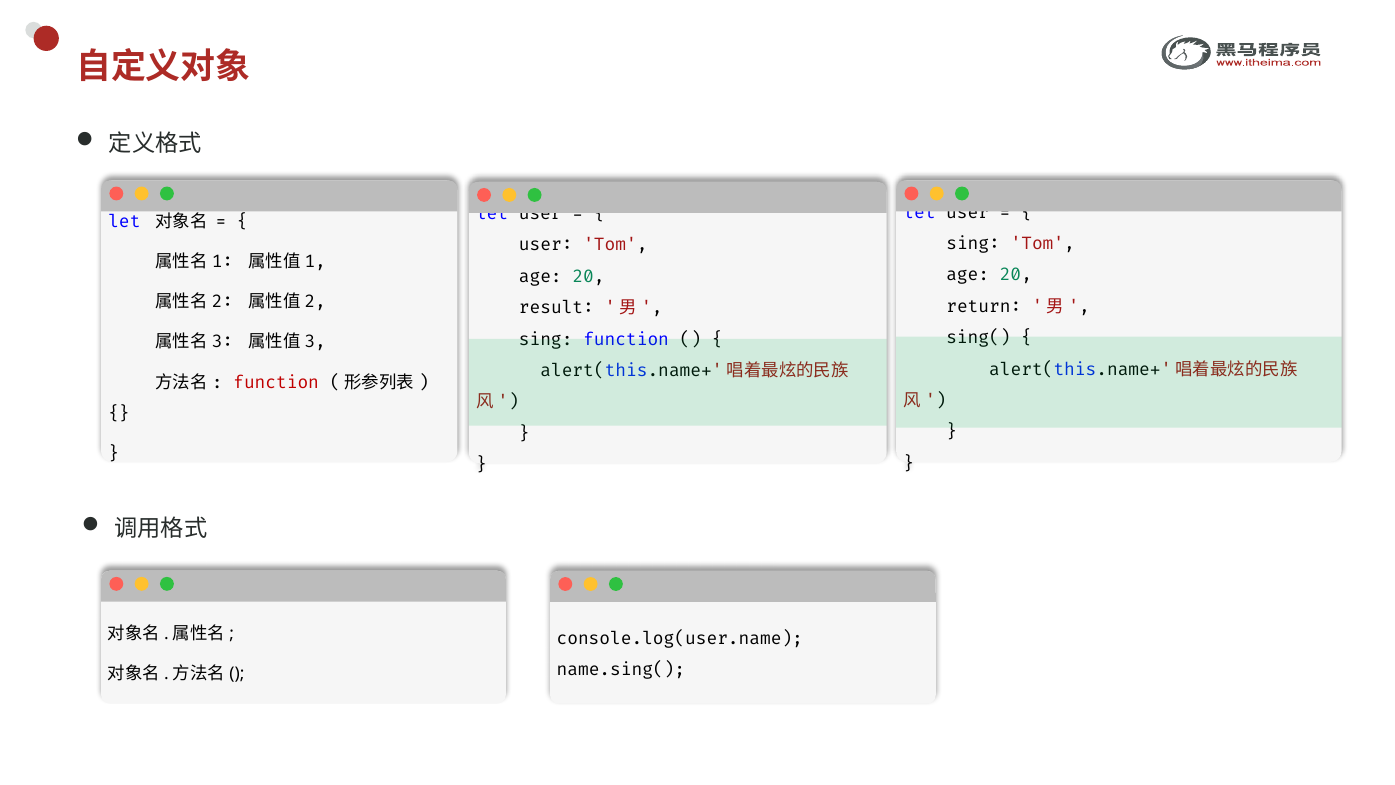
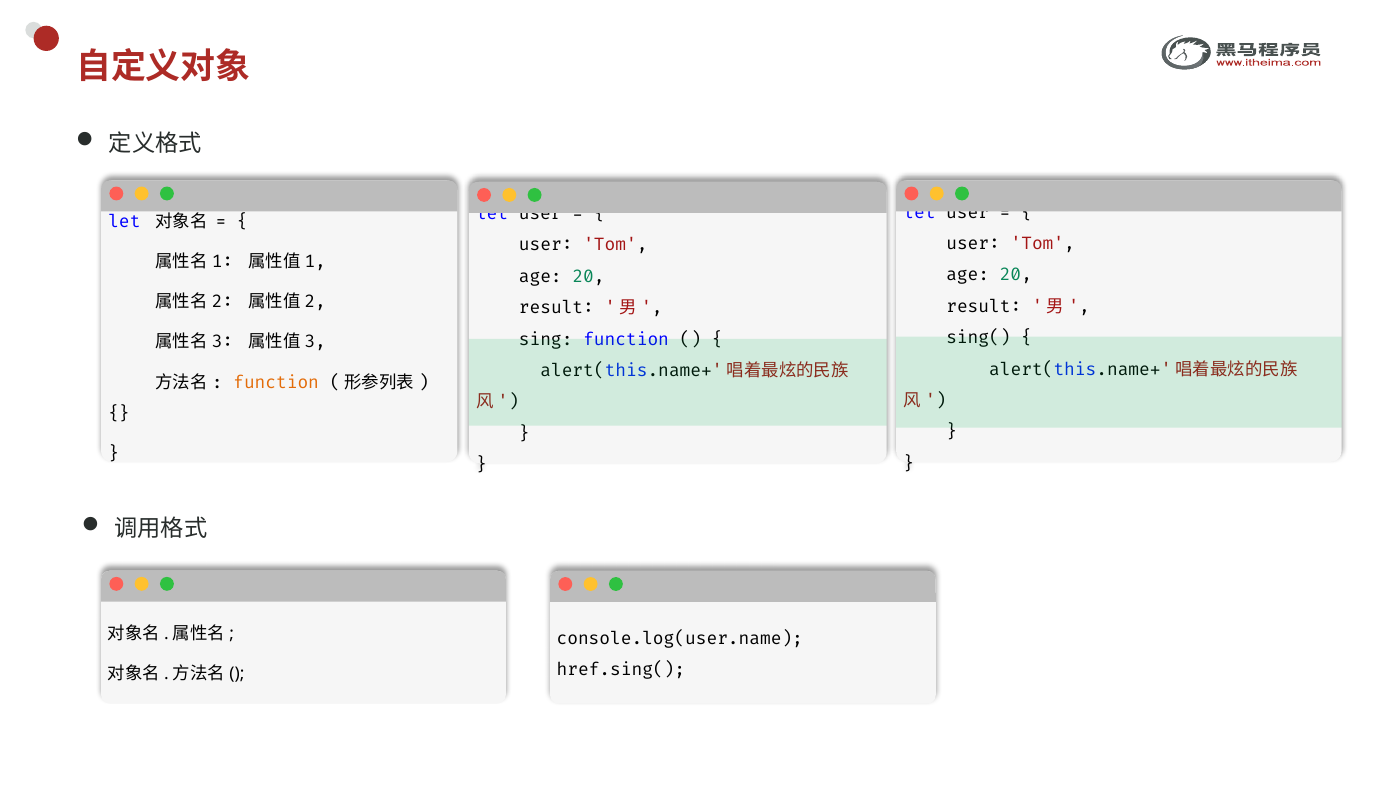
sing at (973, 244): sing -> user
return at (984, 306): return -> result
function at (276, 382) colour: red -> orange
name.sing(: name.sing( -> href.sing(
